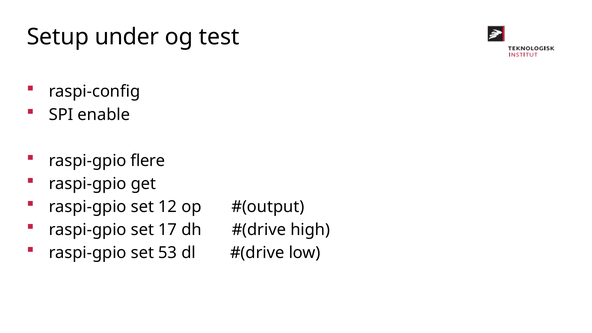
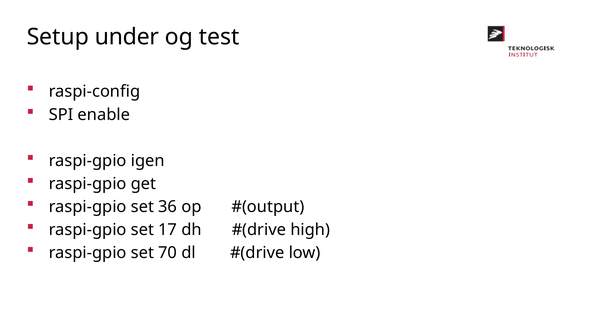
flere: flere -> igen
12: 12 -> 36
53: 53 -> 70
